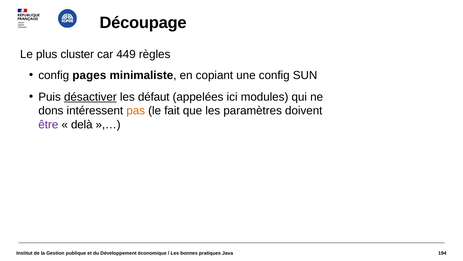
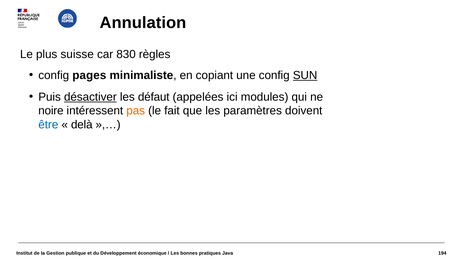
Découpage: Découpage -> Annulation
cluster: cluster -> suisse
449: 449 -> 830
SUN underline: none -> present
dons: dons -> noire
être colour: purple -> blue
